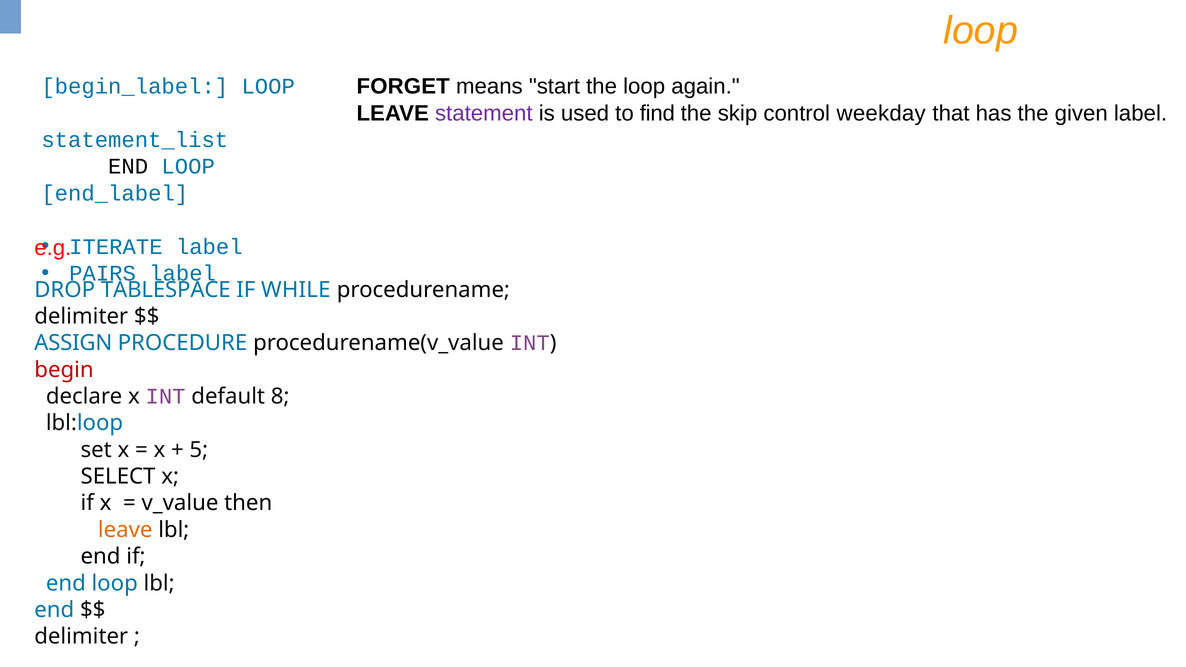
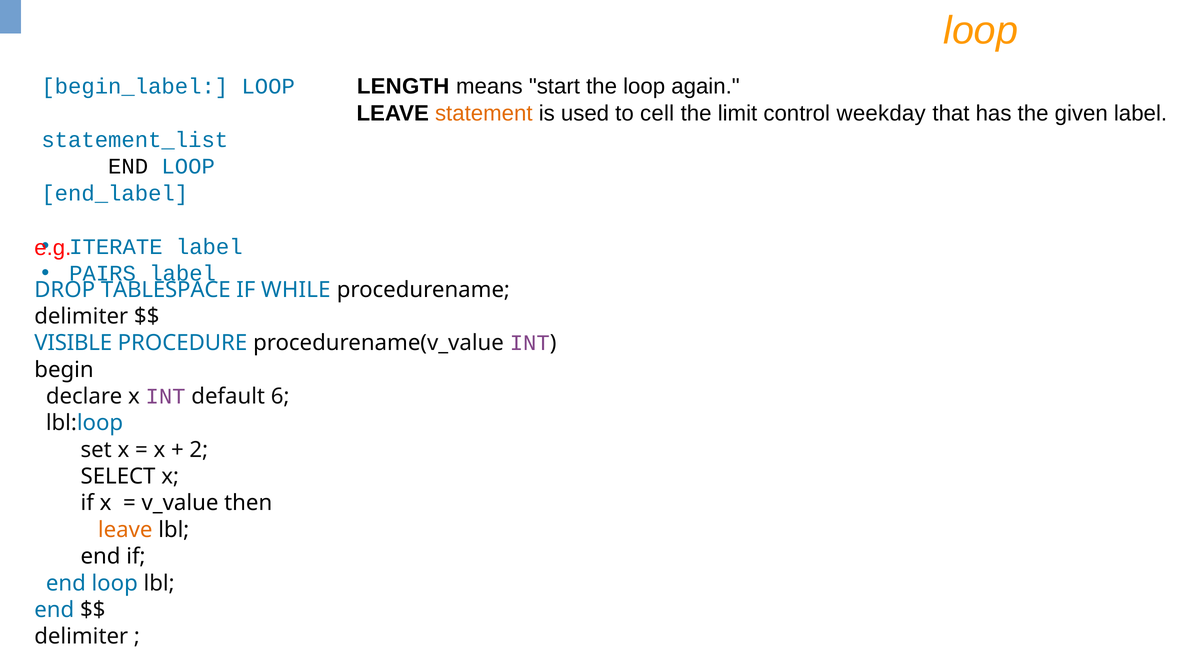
FORGET: FORGET -> LENGTH
statement colour: purple -> orange
find: find -> cell
skip: skip -> limit
ASSIGN: ASSIGN -> VISIBLE
begin colour: red -> black
8: 8 -> 6
5: 5 -> 2
